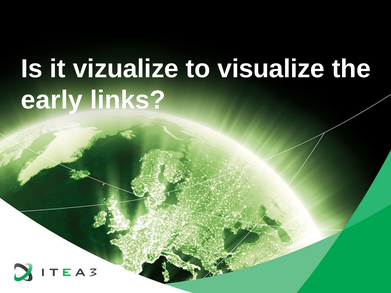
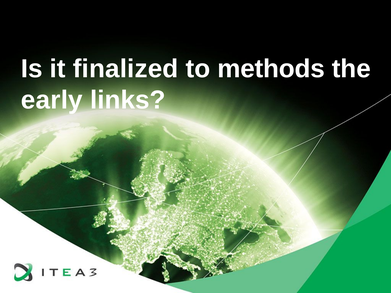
vizualize: vizualize -> finalized
visualize: visualize -> methods
